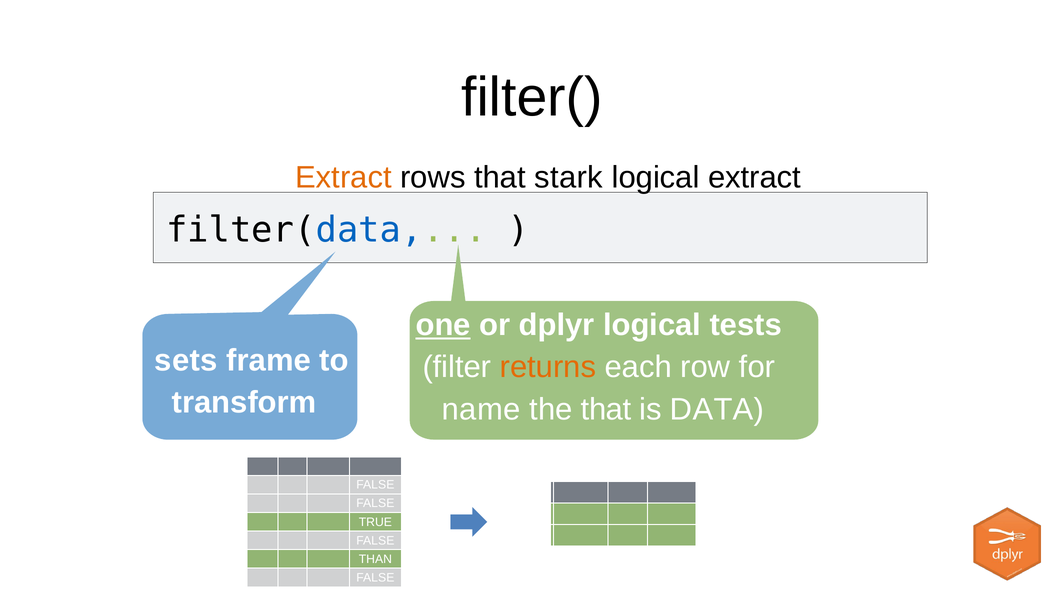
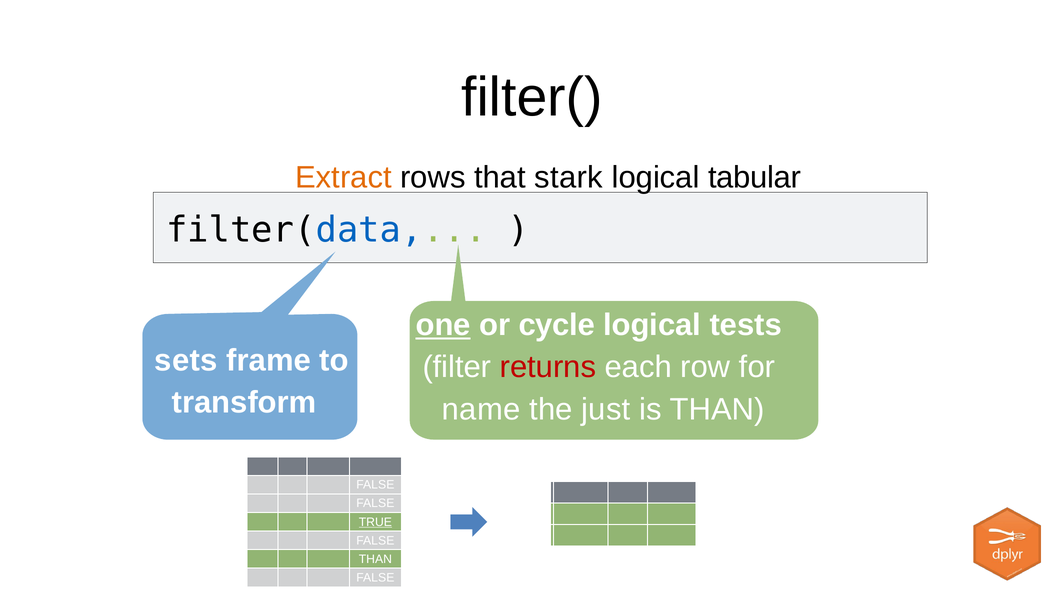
logical extract: extract -> tabular
dplyr: dplyr -> cycle
returns colour: orange -> red
the that: that -> just
is DATA: DATA -> THAN
TRUE underline: none -> present
